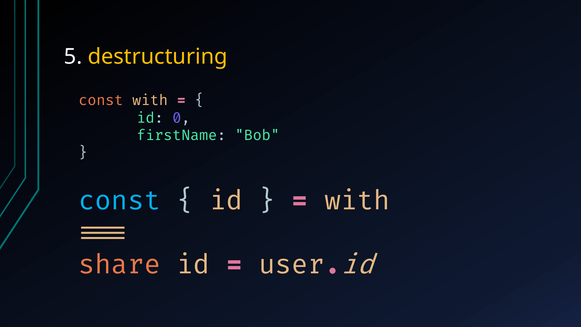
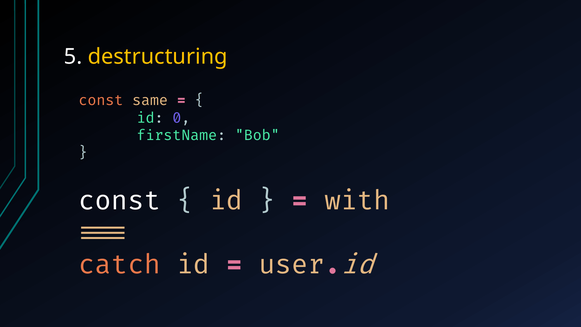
const with: with -> same
const at (120, 201) colour: light blue -> white
share: share -> catch
